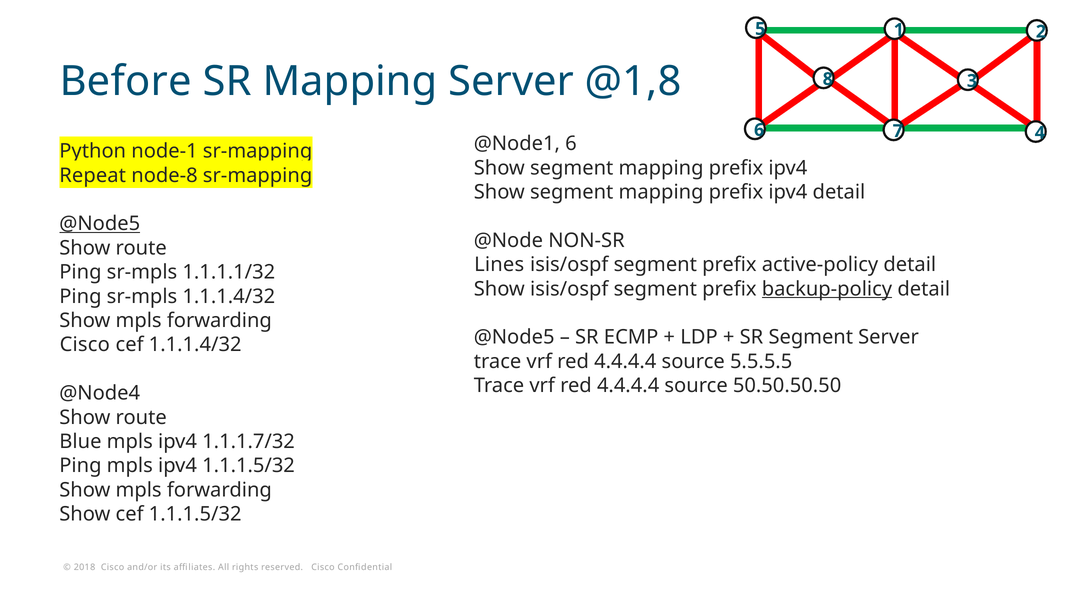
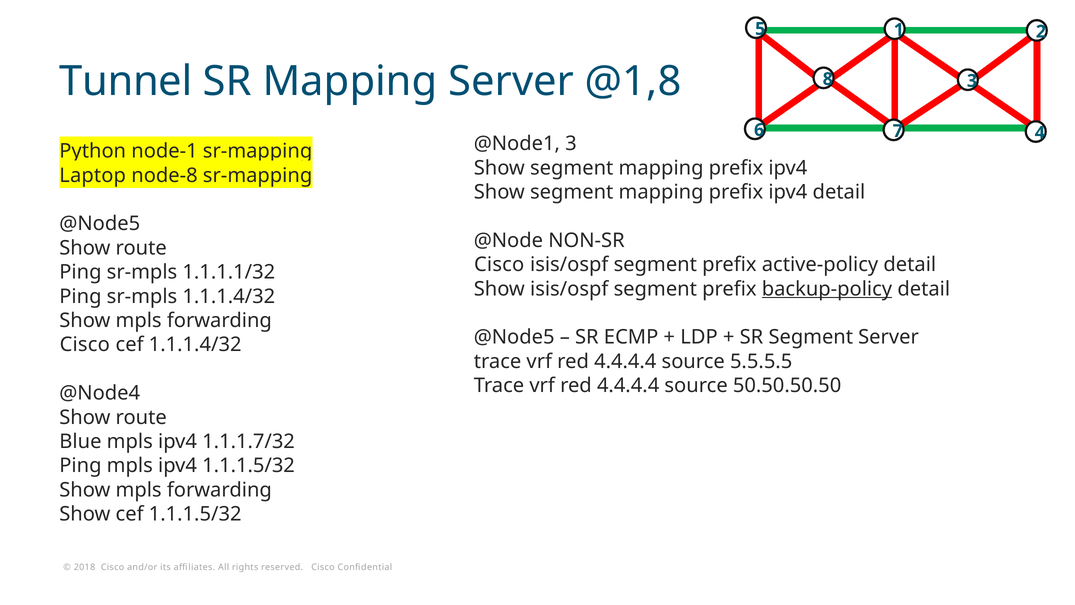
Before: Before -> Tunnel
@Node1 6: 6 -> 3
Repeat: Repeat -> Laptop
@Node5 at (100, 224) underline: present -> none
Lines at (499, 265): Lines -> Cisco
